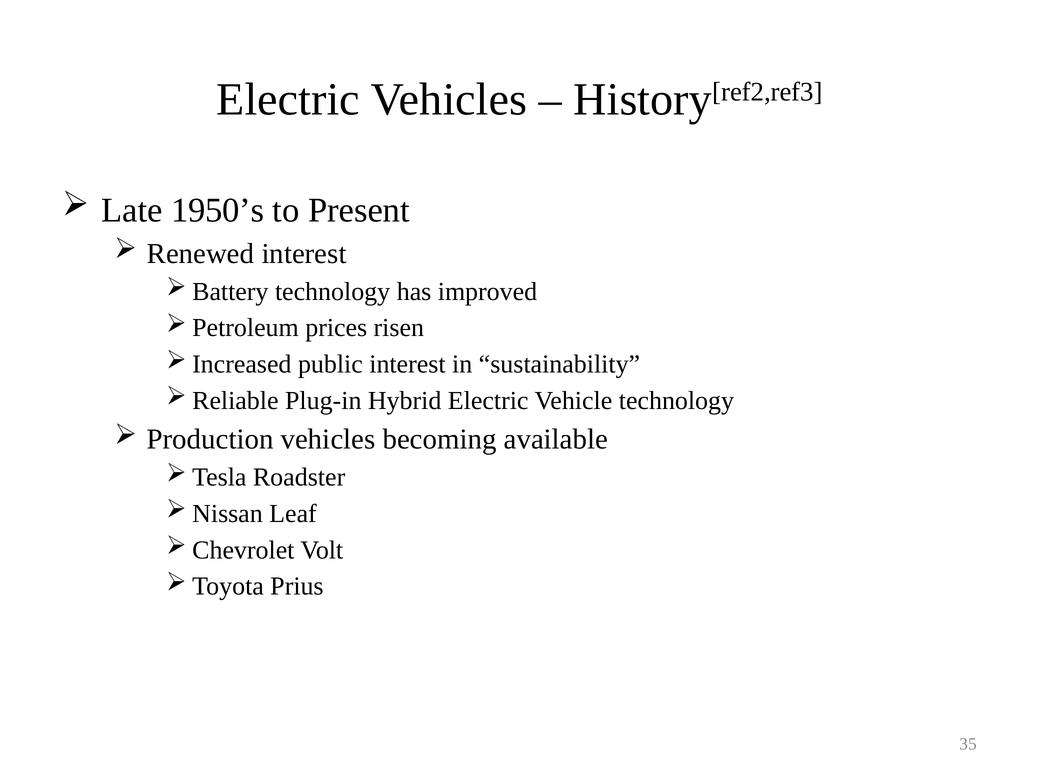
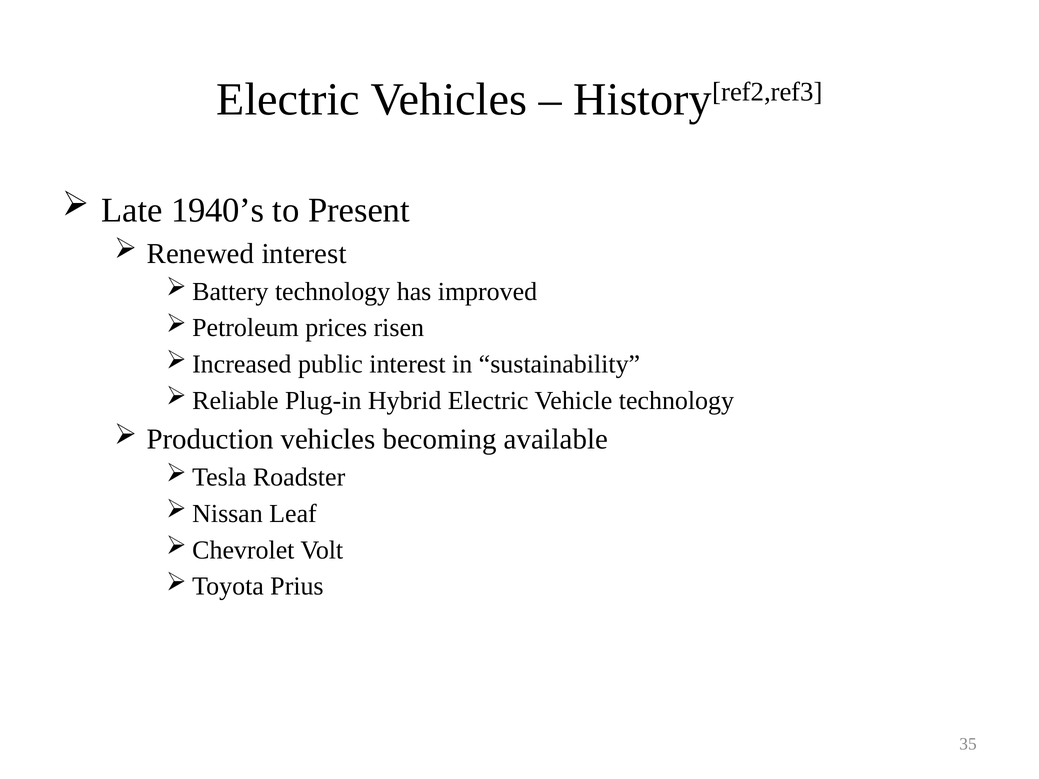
1950’s: 1950’s -> 1940’s
